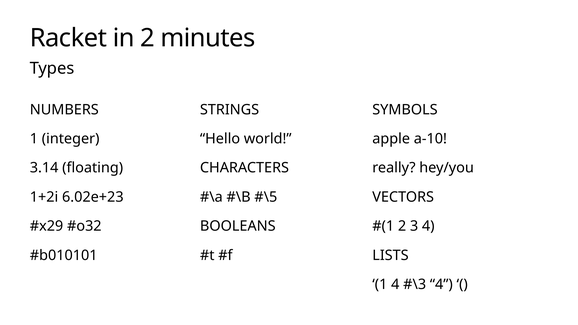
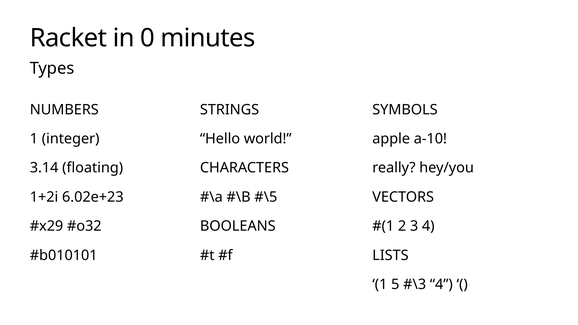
in 2: 2 -> 0
1 4: 4 -> 5
